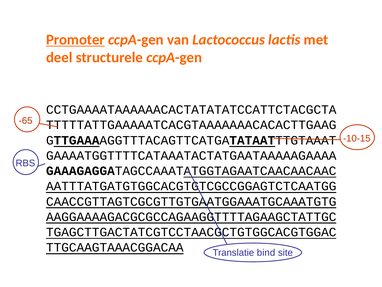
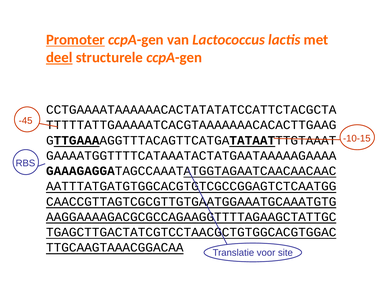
deel underline: none -> present
-65: -65 -> -45
bind: bind -> voor
